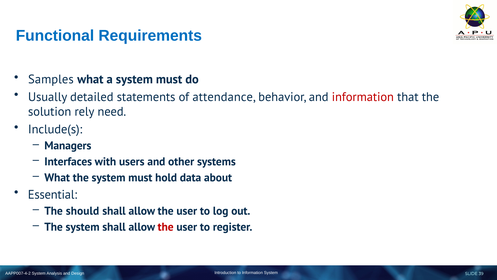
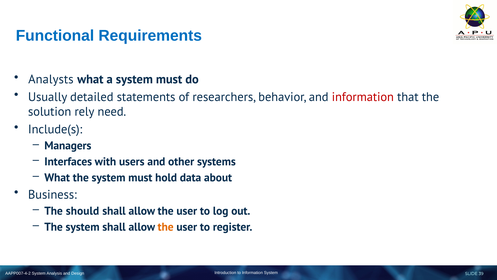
Samples: Samples -> Analysts
attendance: attendance -> researchers
Essential: Essential -> Business
the at (166, 227) colour: red -> orange
